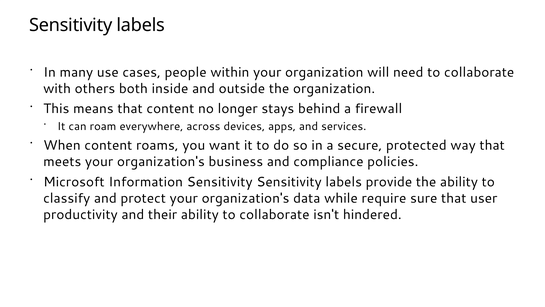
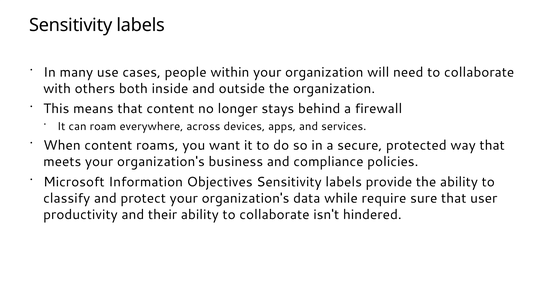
Information Sensitivity: Sensitivity -> Objectives
